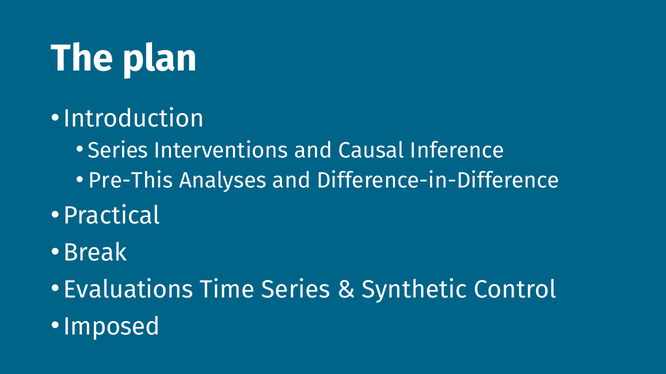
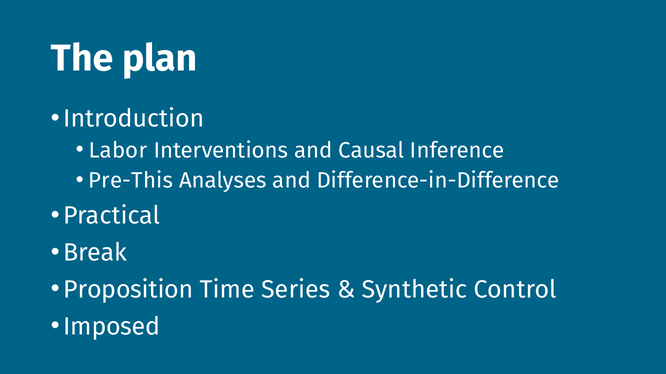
Series at (118, 151): Series -> Labor
Evaluations: Evaluations -> Proposition
